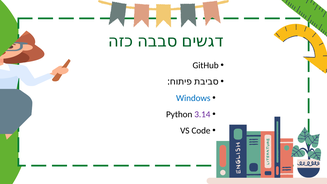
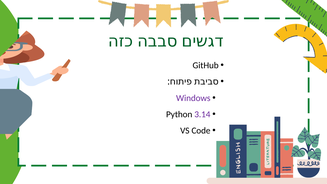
Windows colour: blue -> purple
